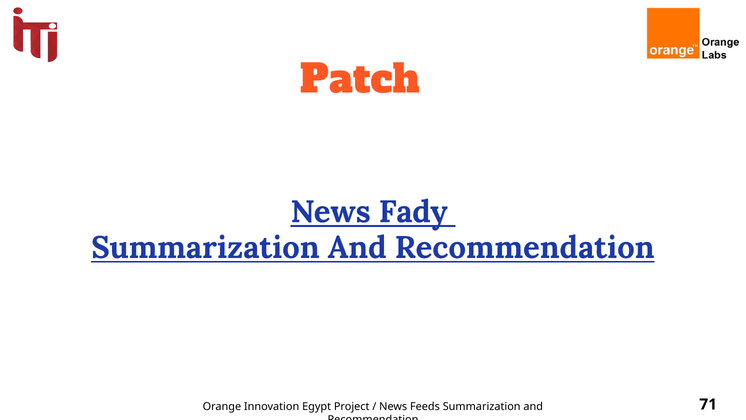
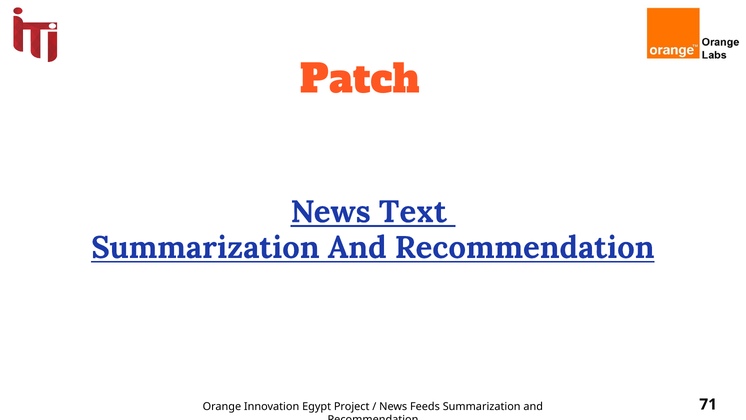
Fady: Fady -> Text
